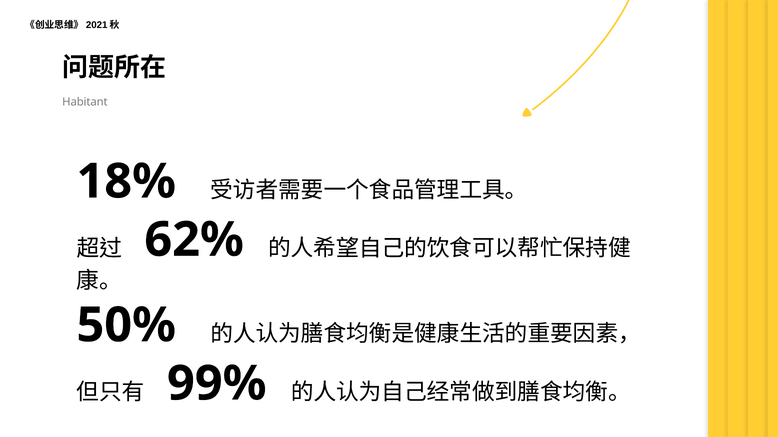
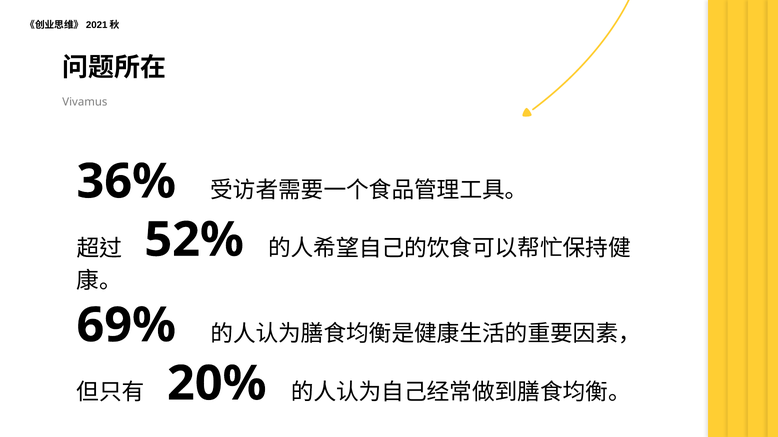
Habitant: Habitant -> Vivamus
18%: 18% -> 36%
62%: 62% -> 52%
50%: 50% -> 69%
99%: 99% -> 20%
